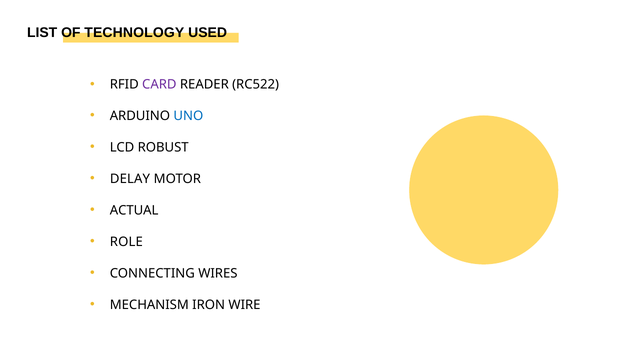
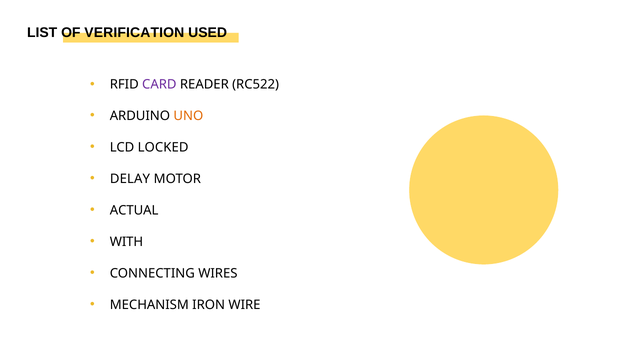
TECHNOLOGY: TECHNOLOGY -> VERIFICATION
UNO colour: blue -> orange
ROBUST: ROBUST -> LOCKED
ROLE: ROLE -> WITH
